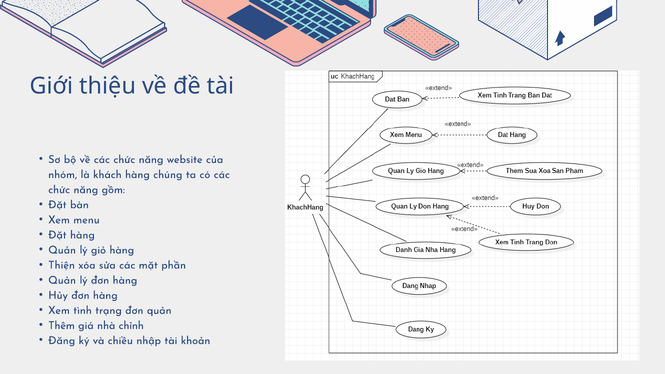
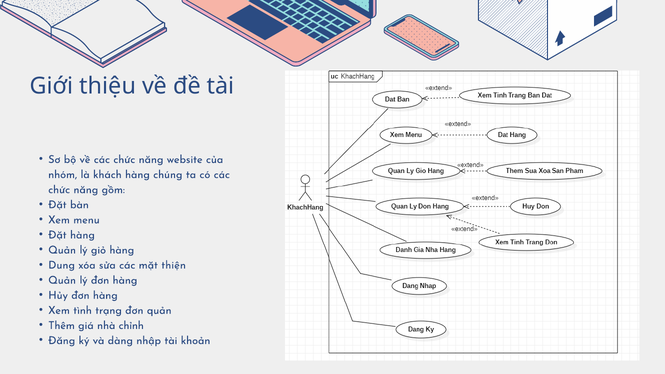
Thiện: Thiện -> Dung
phần: phần -> thiện
chiều: chiều -> dàng
